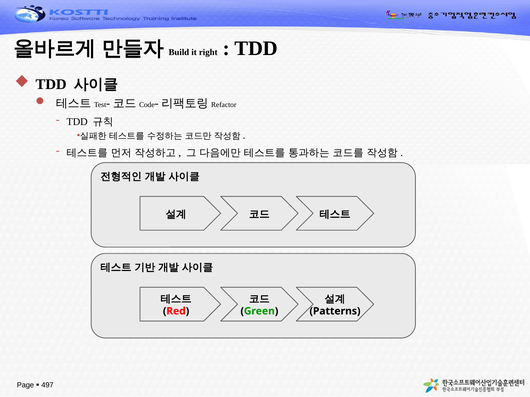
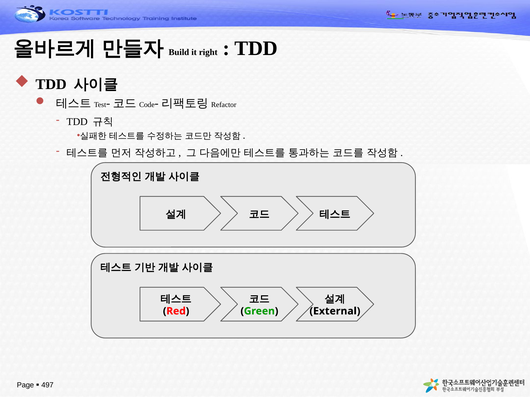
Patterns: Patterns -> External
